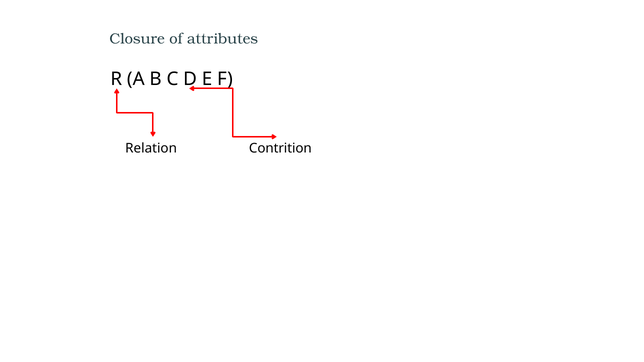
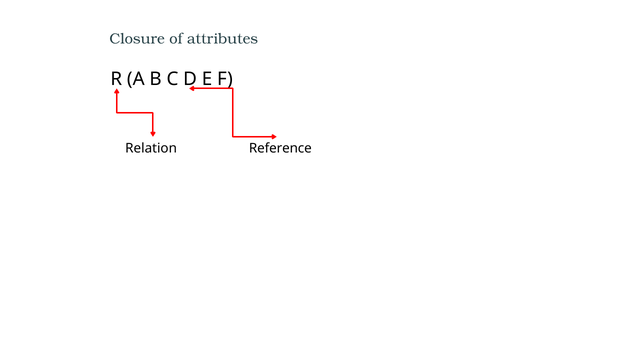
Contrition: Contrition -> Reference
